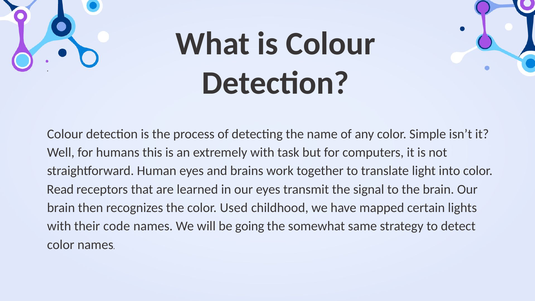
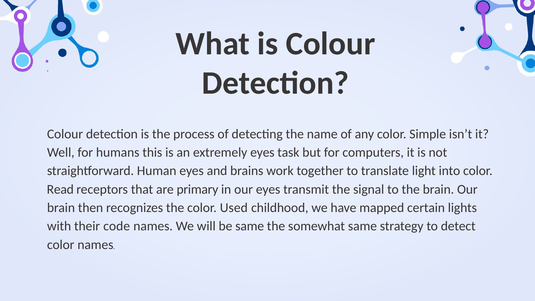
extremely with: with -> eyes
learned: learned -> primary
be going: going -> same
